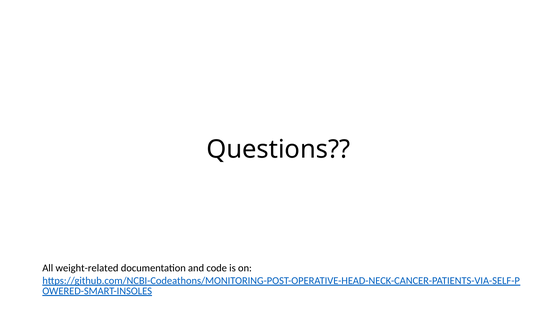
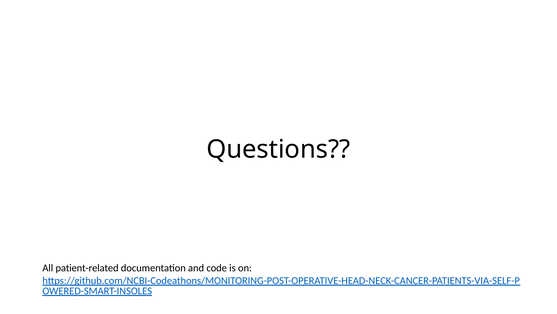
weight-related: weight-related -> patient-related
